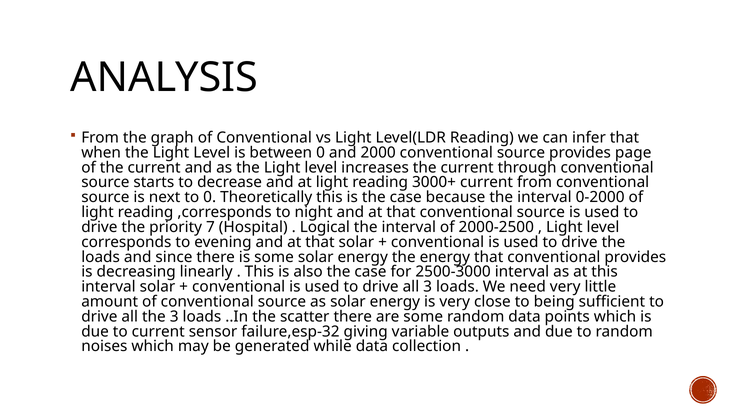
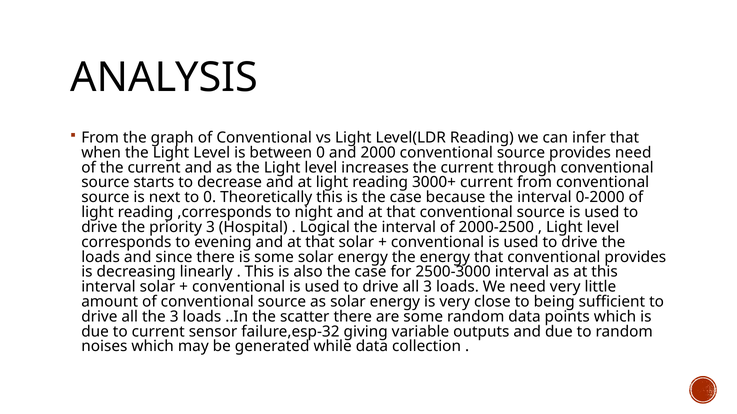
provides page: page -> need
priority 7: 7 -> 3
